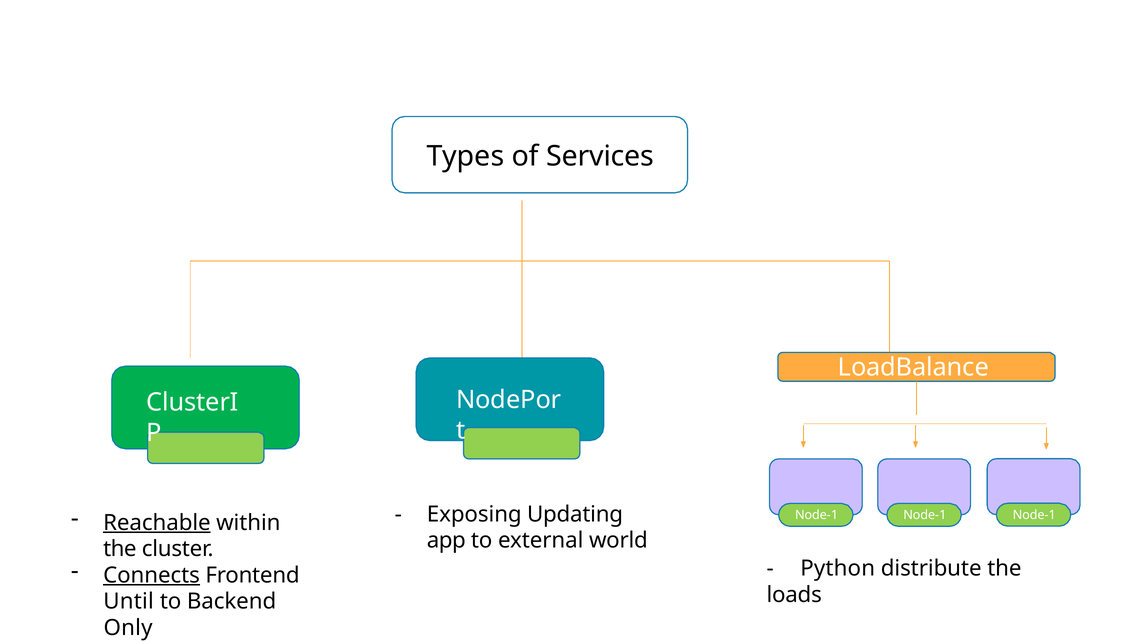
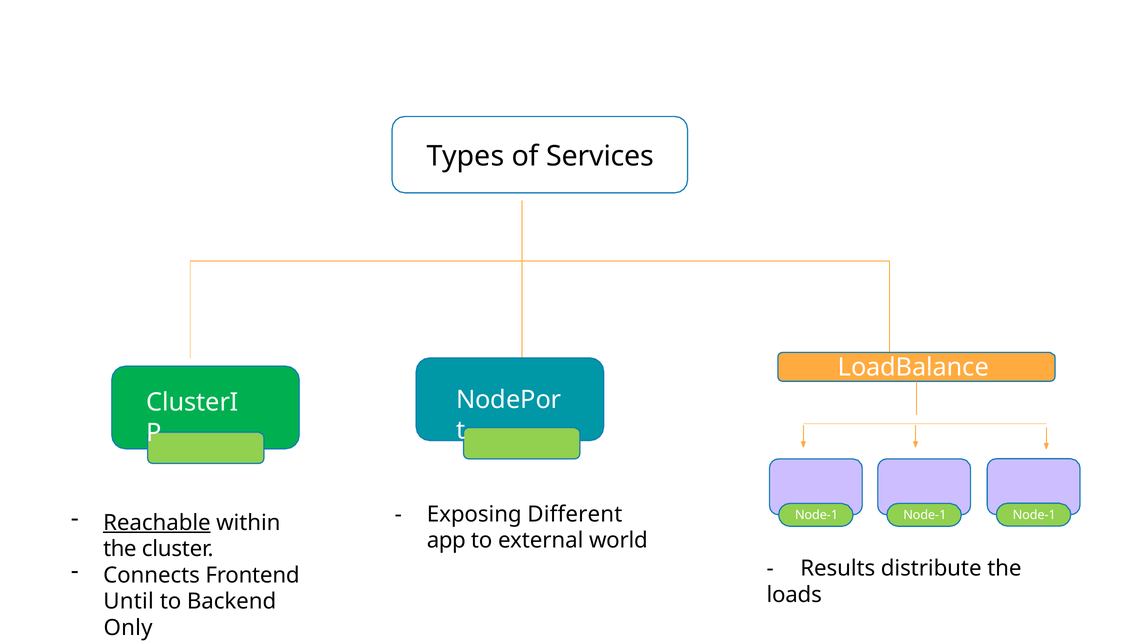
Updating: Updating -> Different
Python: Python -> Results
Connects underline: present -> none
